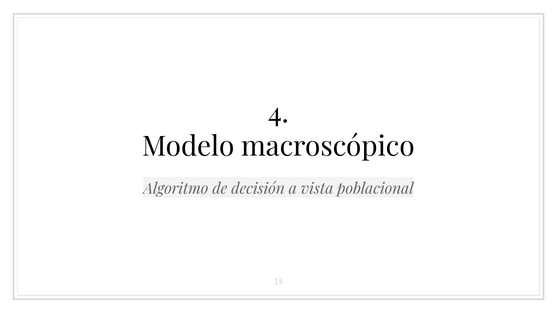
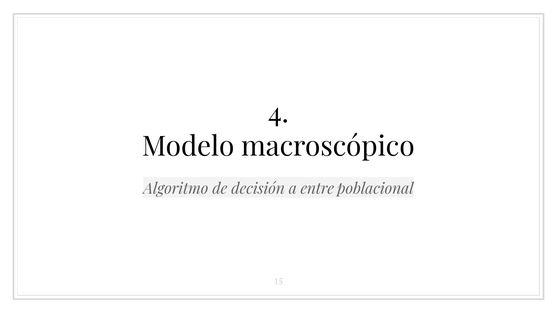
vista: vista -> entre
